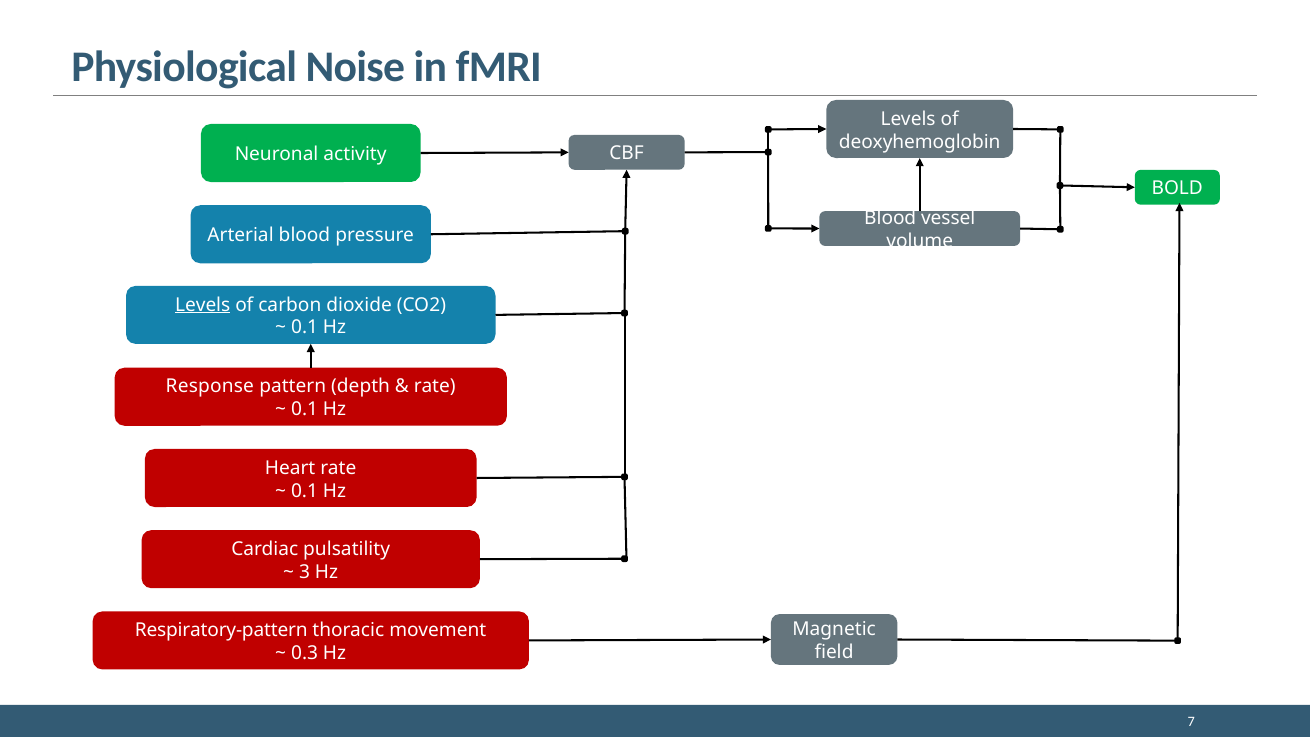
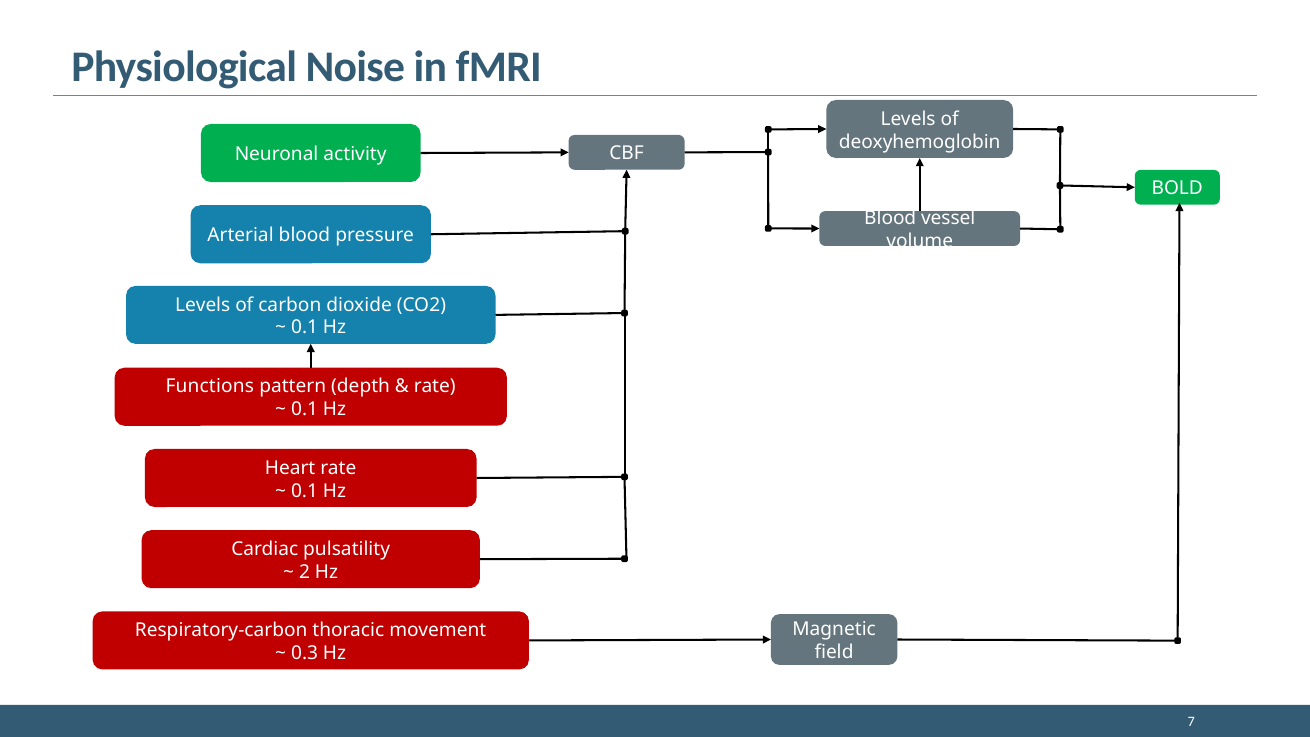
Levels at (203, 305) underline: present -> none
Response: Response -> Functions
3: 3 -> 2
Respiratory-pattern: Respiratory-pattern -> Respiratory-carbon
